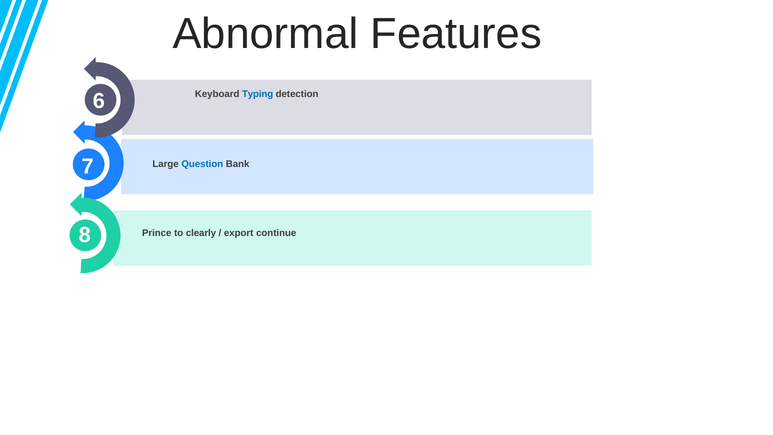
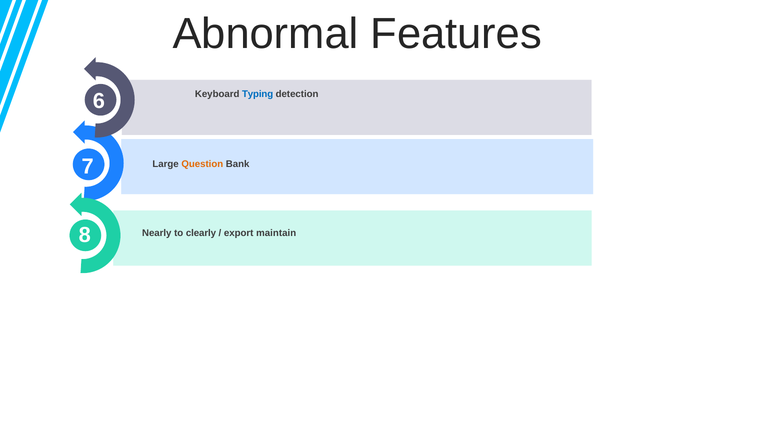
Question colour: blue -> orange
Prince: Prince -> Nearly
continue: continue -> maintain
